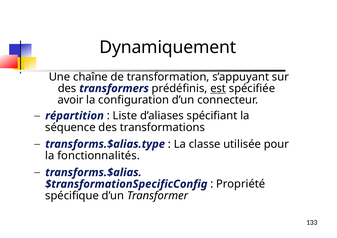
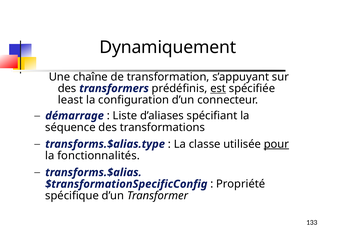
avoir: avoir -> least
répartition: répartition -> démarrage
pour underline: none -> present
